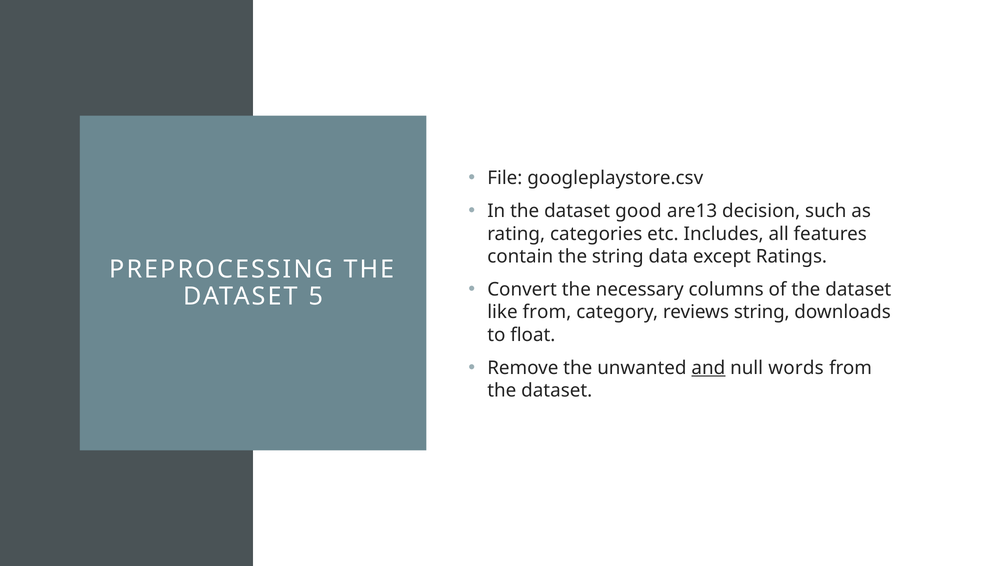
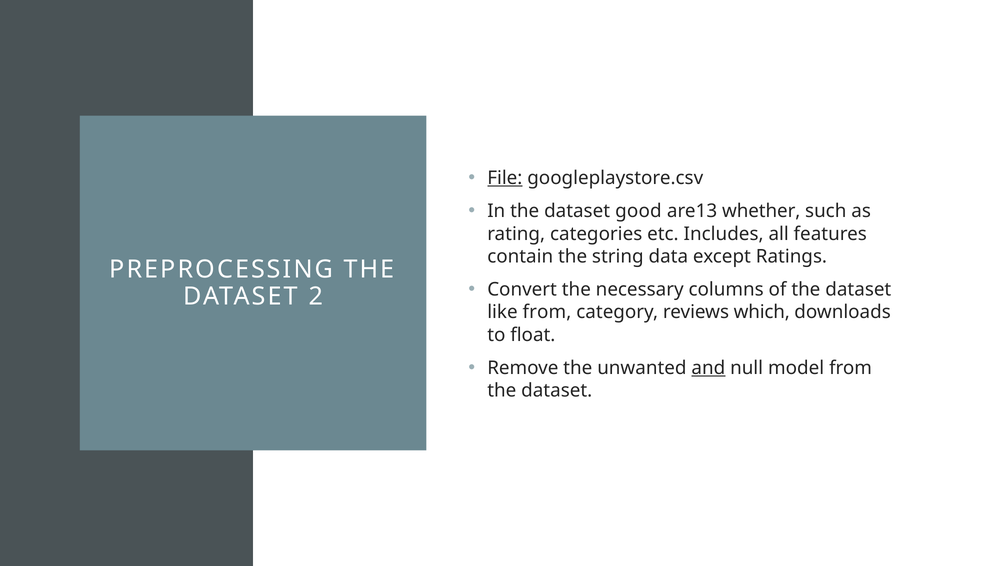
File underline: none -> present
decision: decision -> whether
5: 5 -> 2
reviews string: string -> which
words: words -> model
